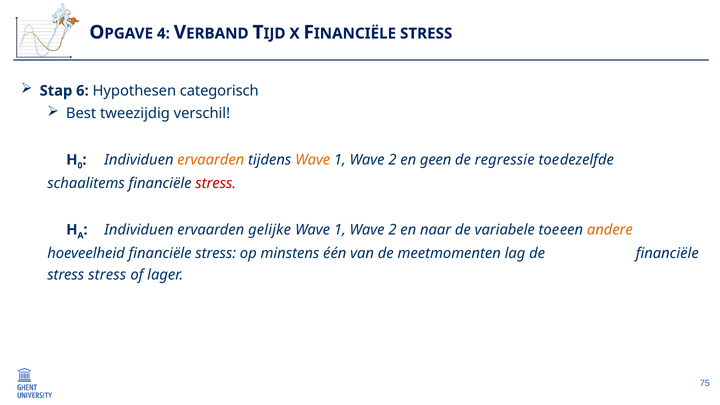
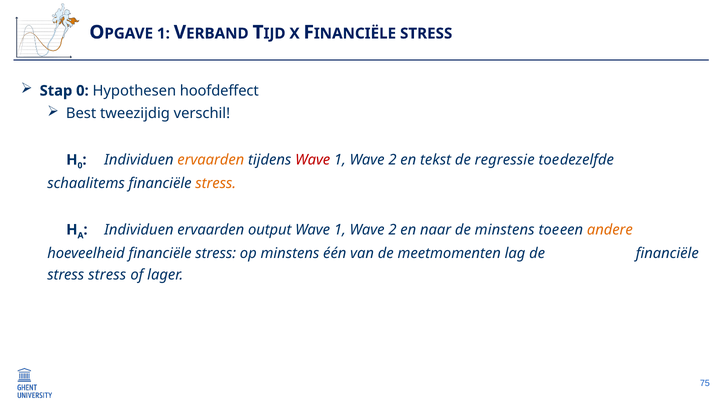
4 at (163, 34): 4 -> 1
Stap 6: 6 -> 0
categorisch: categorisch -> hoofdeffect
Wave at (313, 160) colour: orange -> red
geen: geen -> tekst
stress at (216, 184) colour: red -> orange
gelijke: gelijke -> output
de variabele: variabele -> minstens
